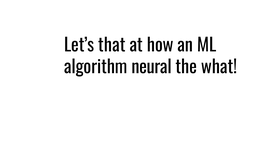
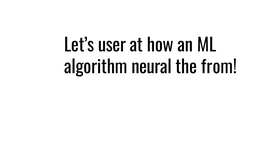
that: that -> user
what: what -> from
